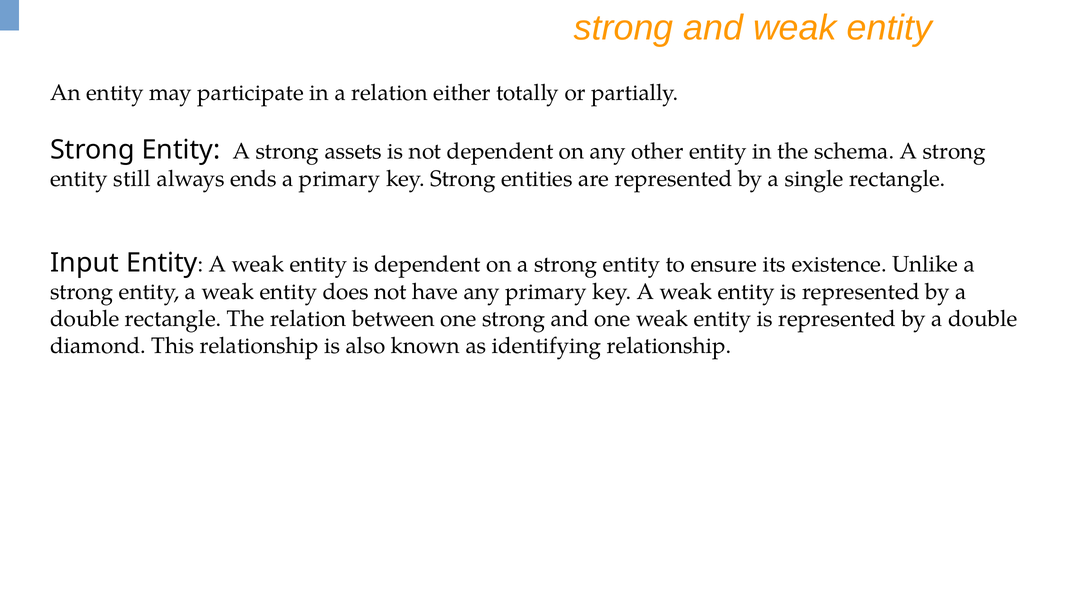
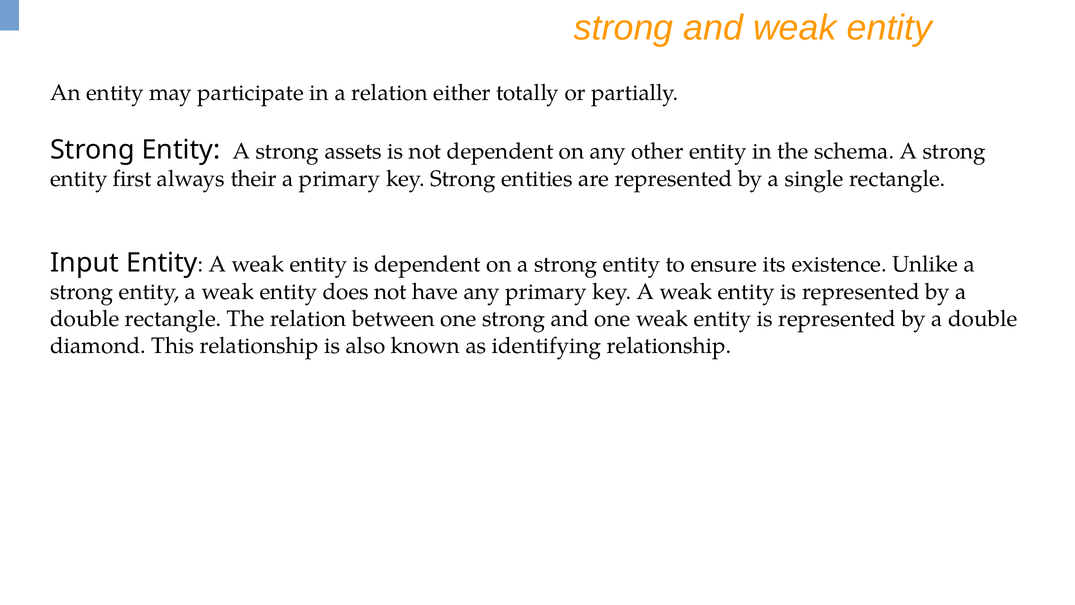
still: still -> first
ends: ends -> their
